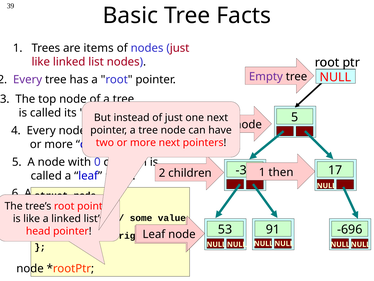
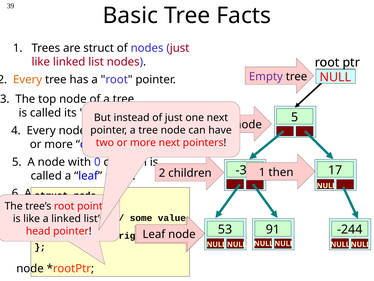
are items: items -> struct
Every at (28, 79) colour: purple -> orange
-696: -696 -> -244
